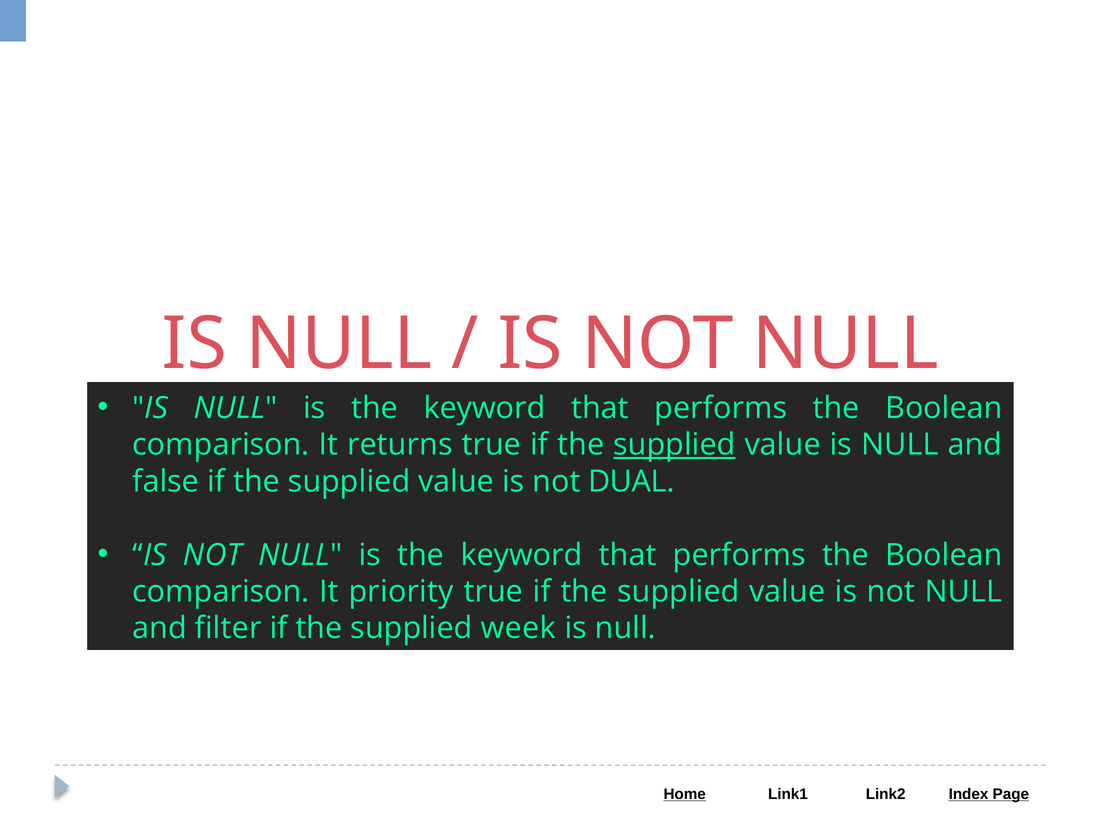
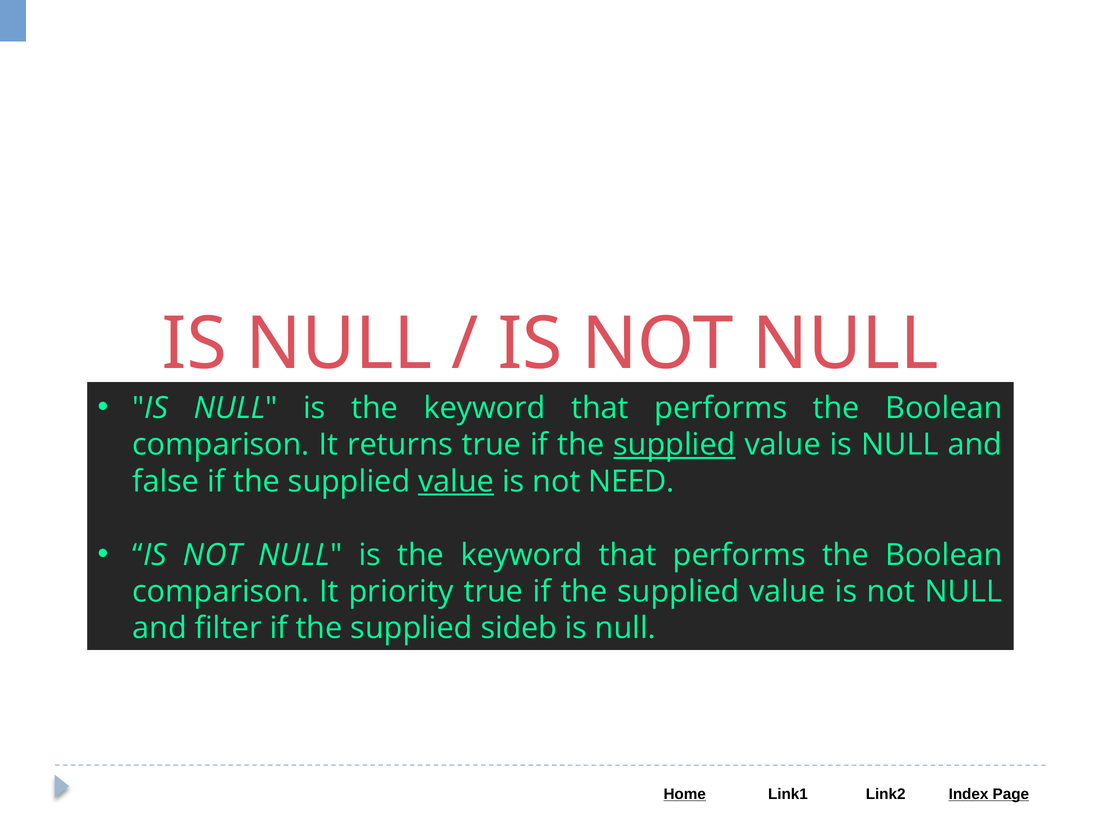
value at (456, 481) underline: none -> present
DUAL: DUAL -> NEED
week: week -> sideb
